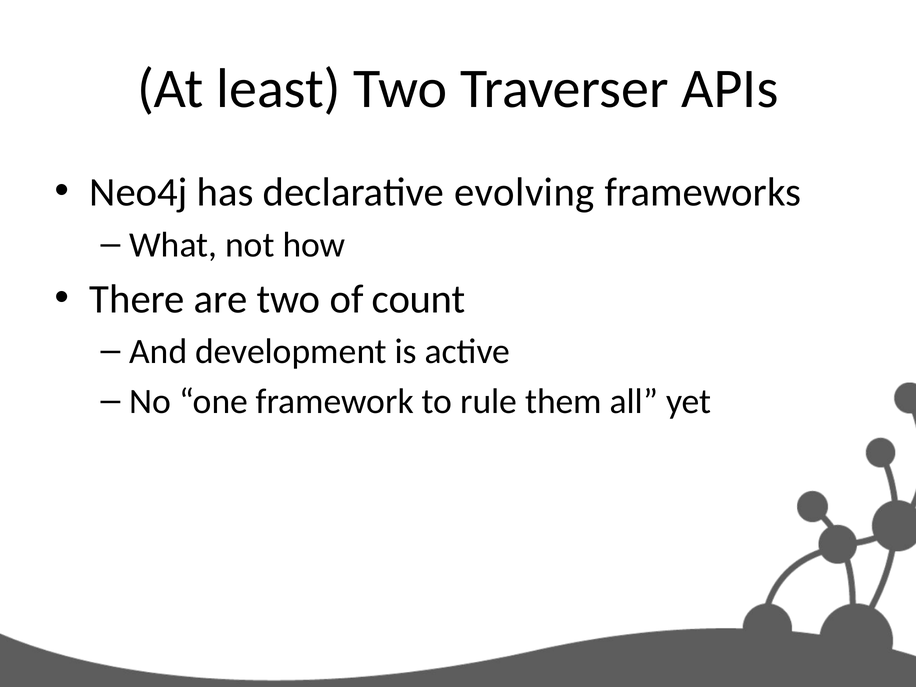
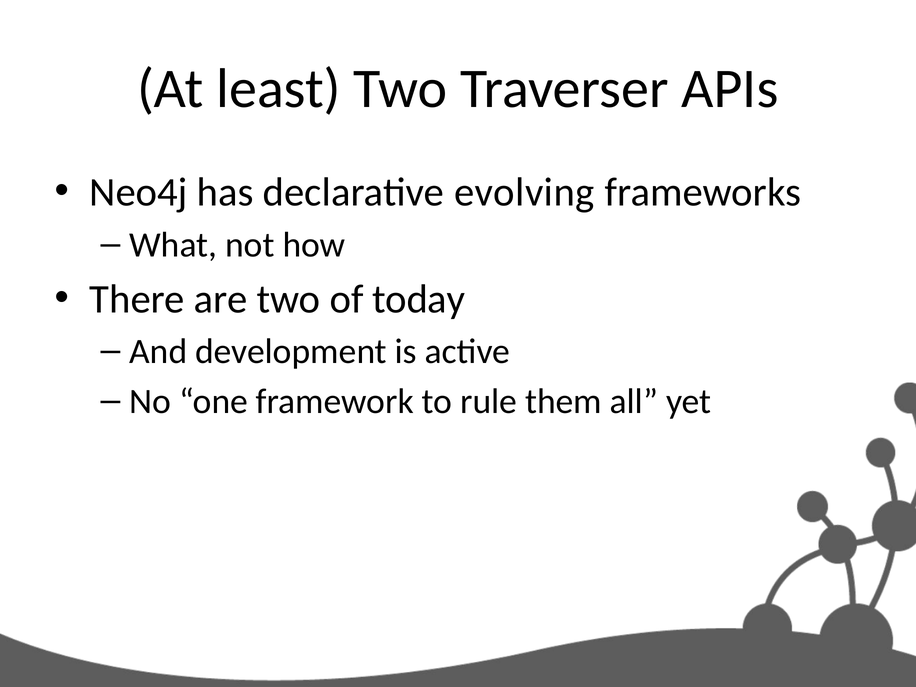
count: count -> today
